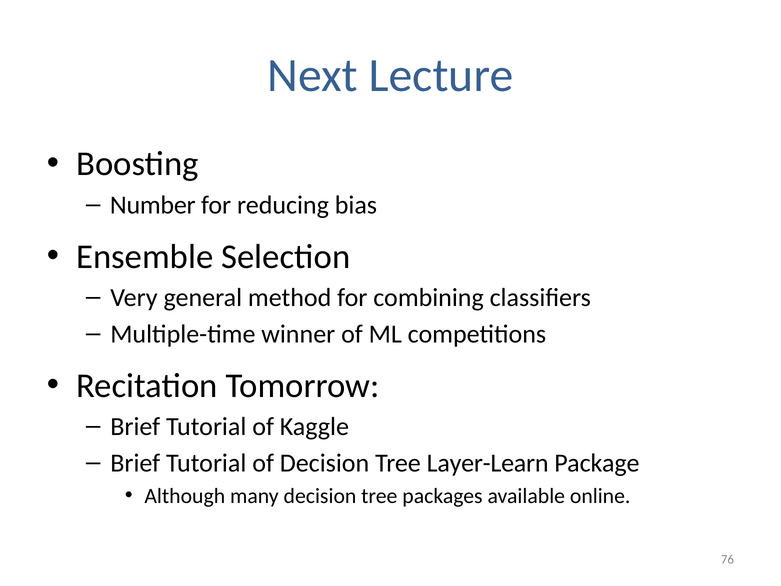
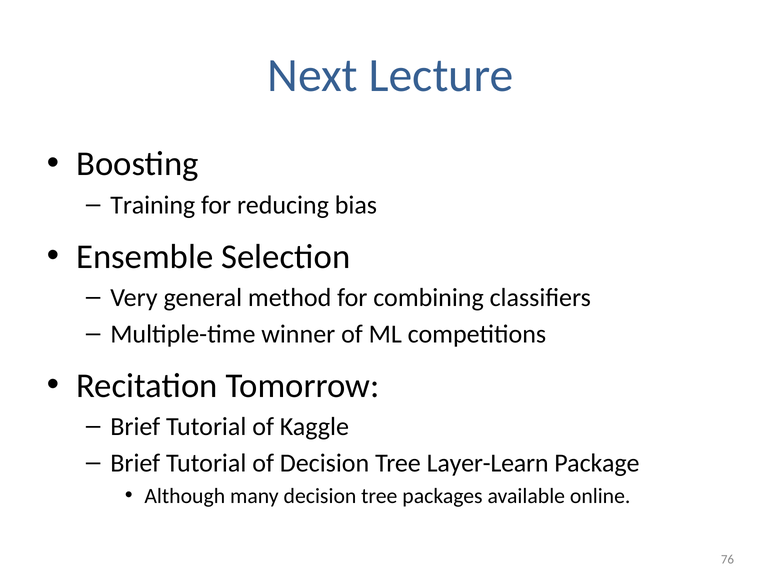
Number: Number -> Training
